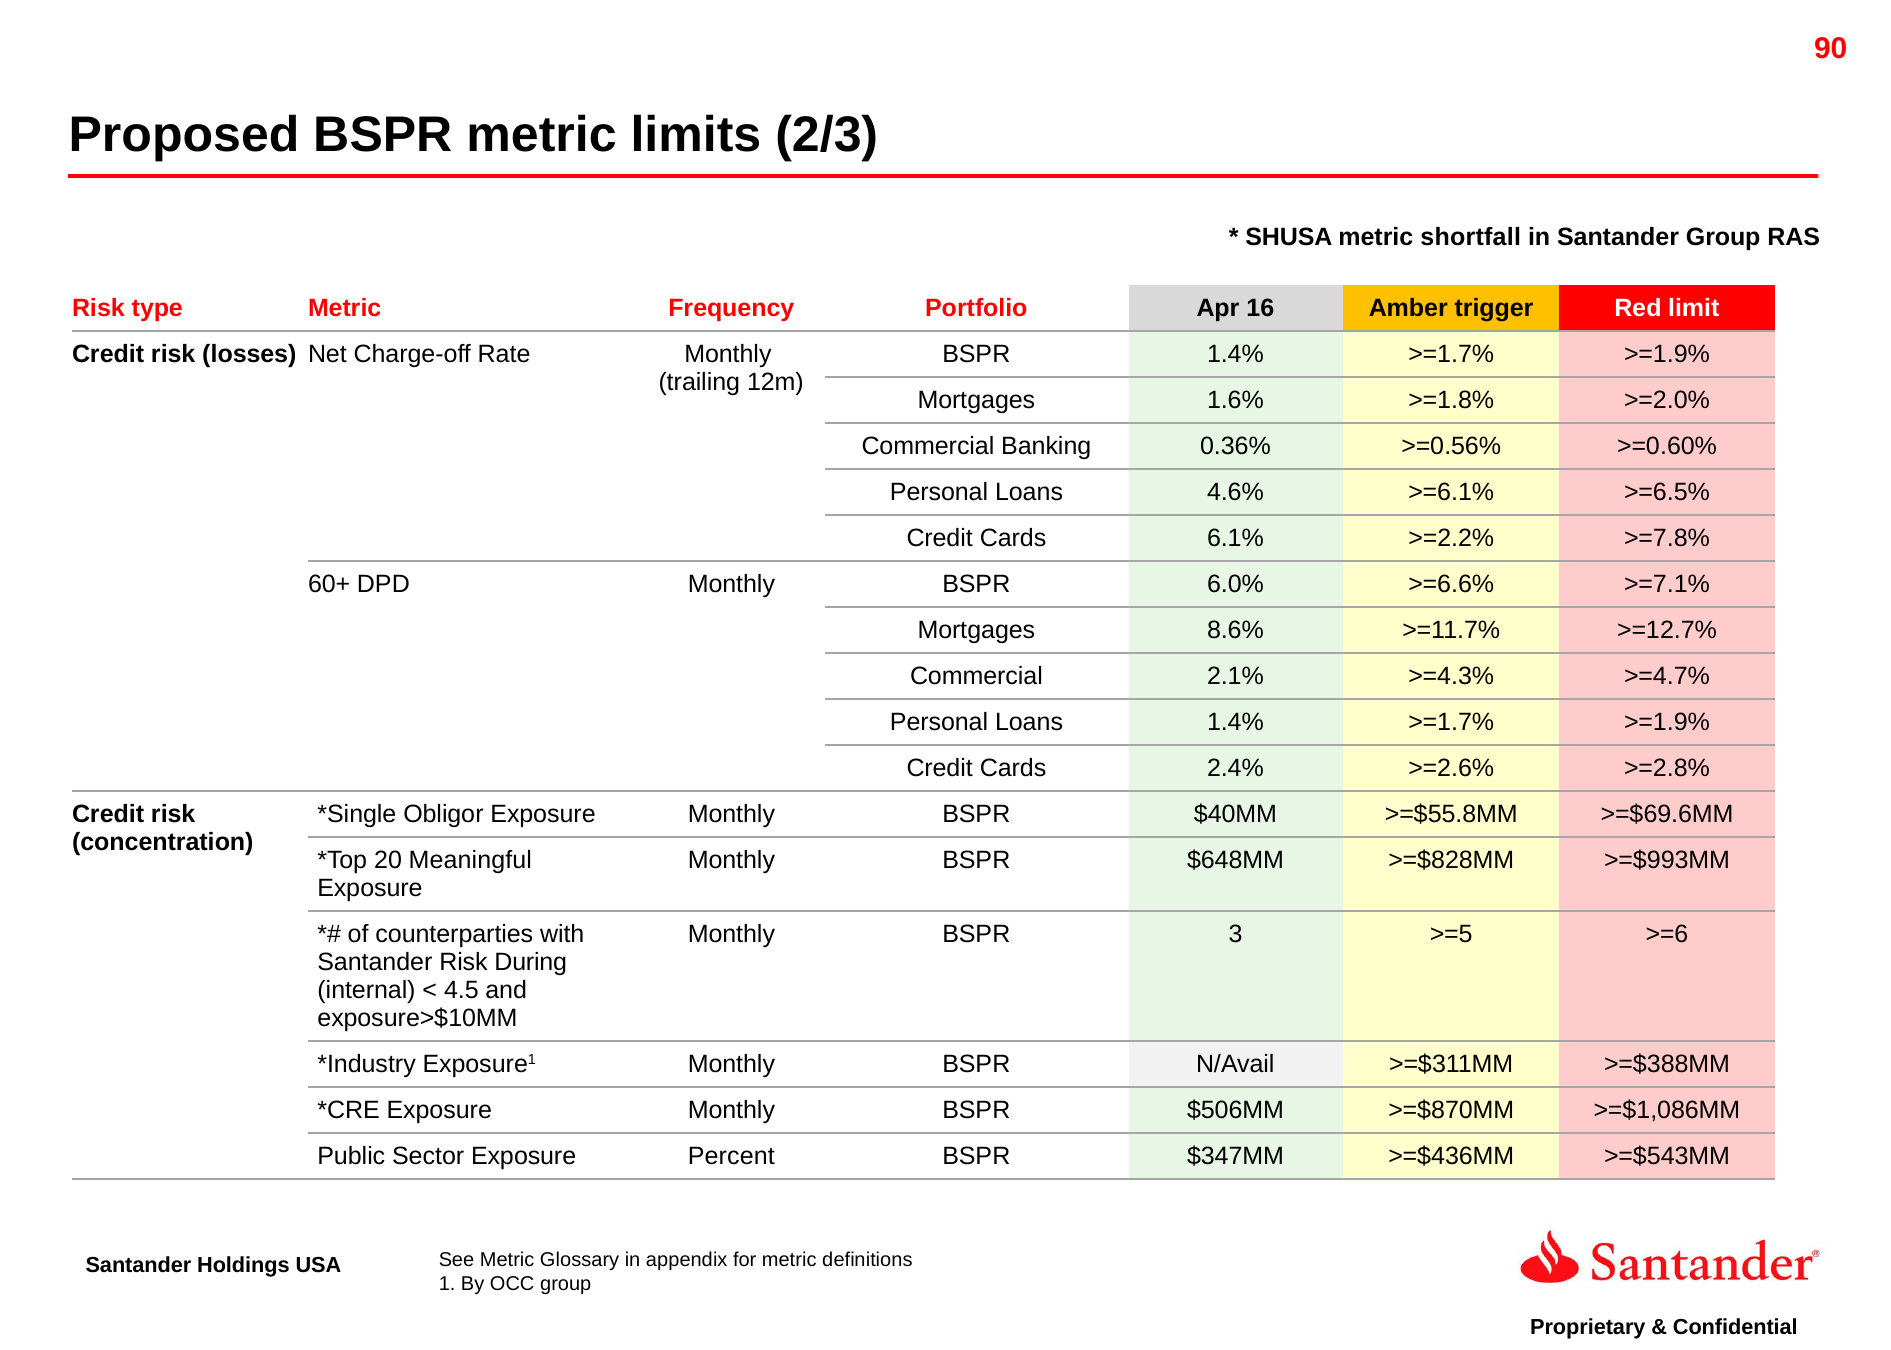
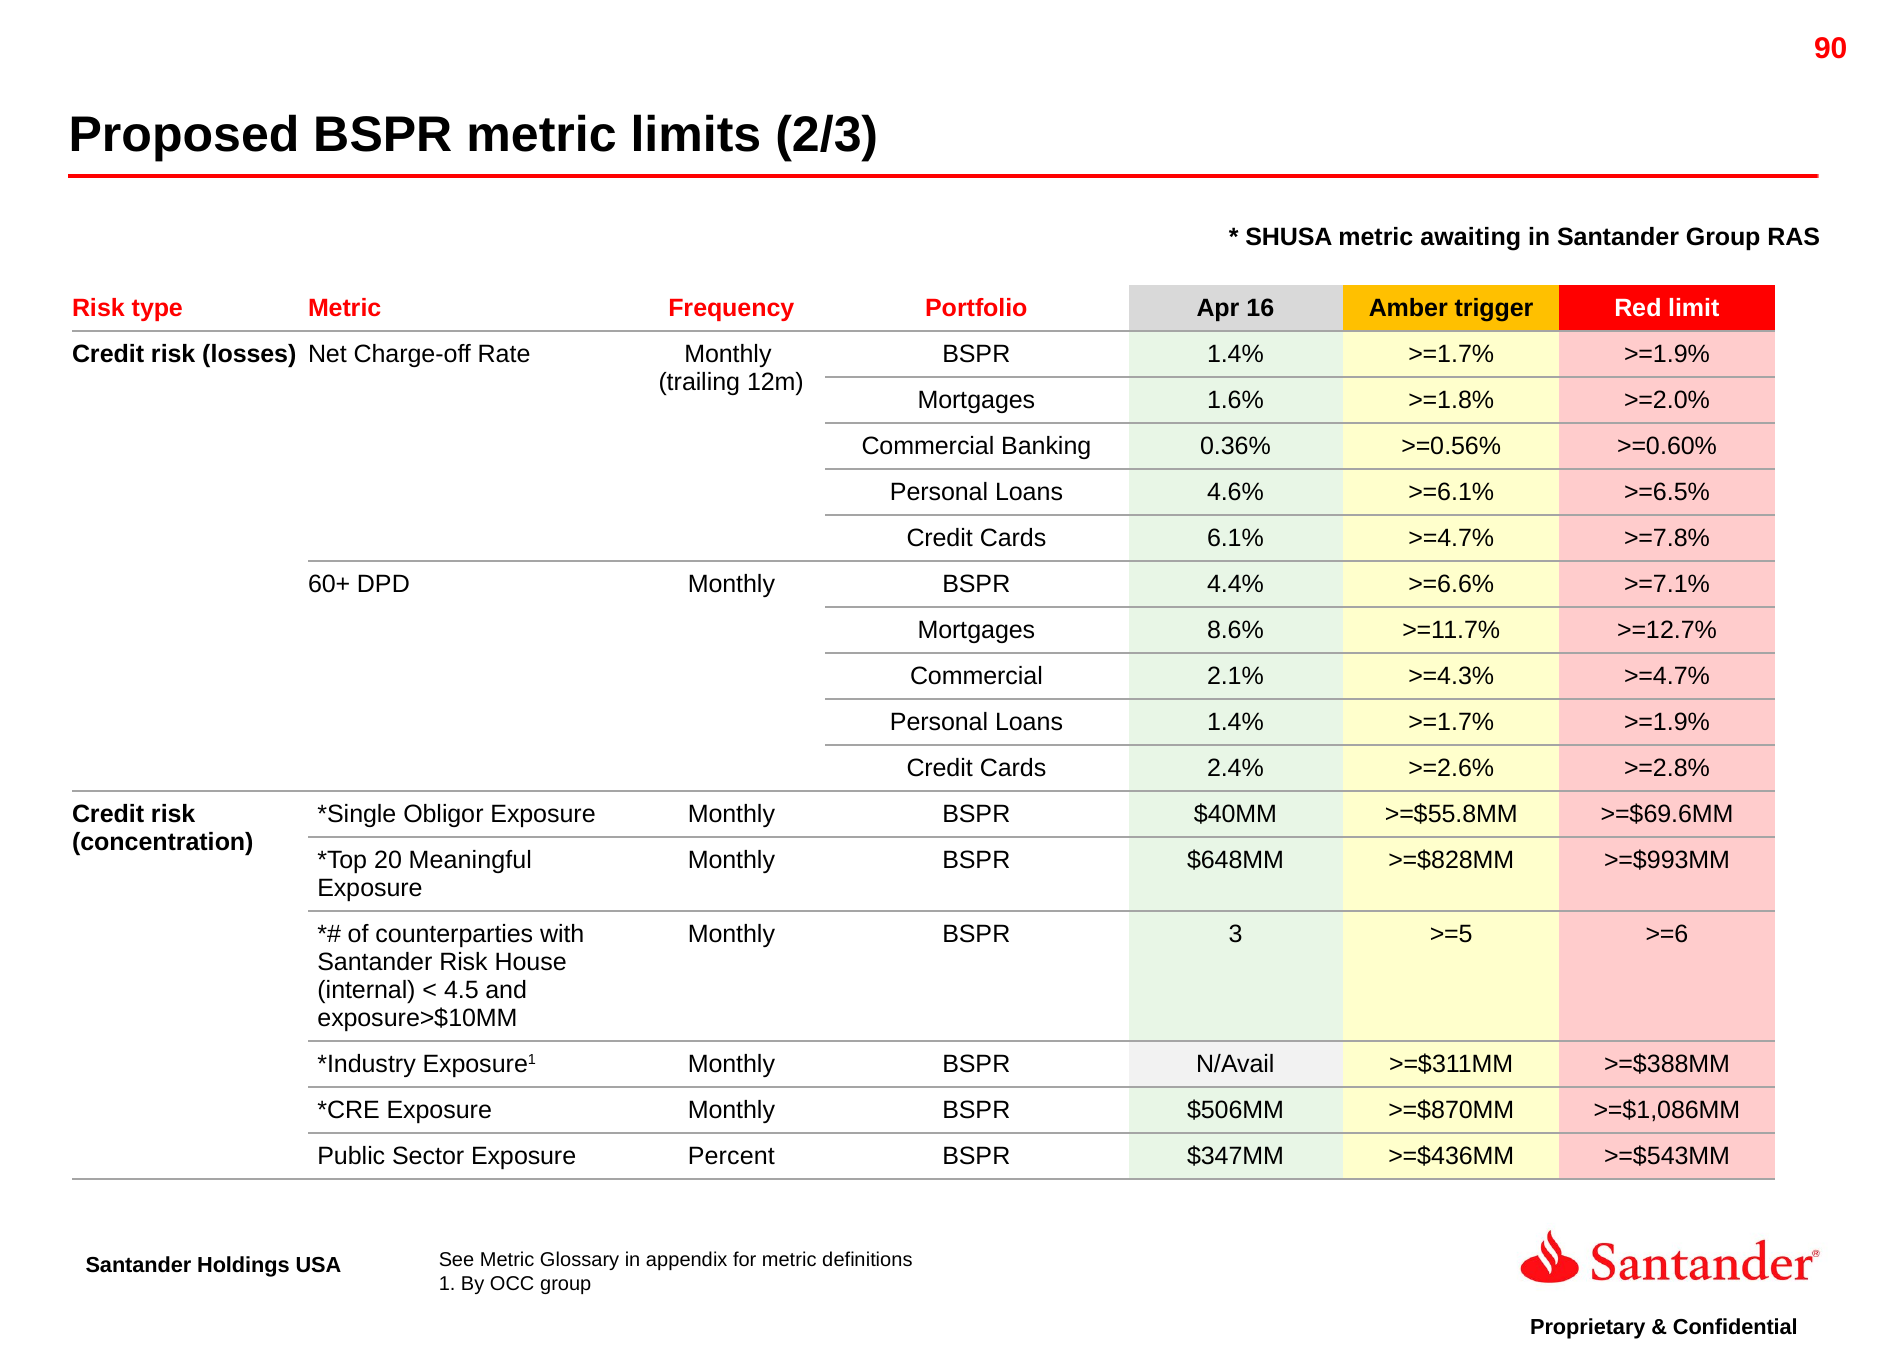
shortfall: shortfall -> awaiting
6.1% >=2.2%: >=2.2% -> >=4.7%
6.0%: 6.0% -> 4.4%
During: During -> House
